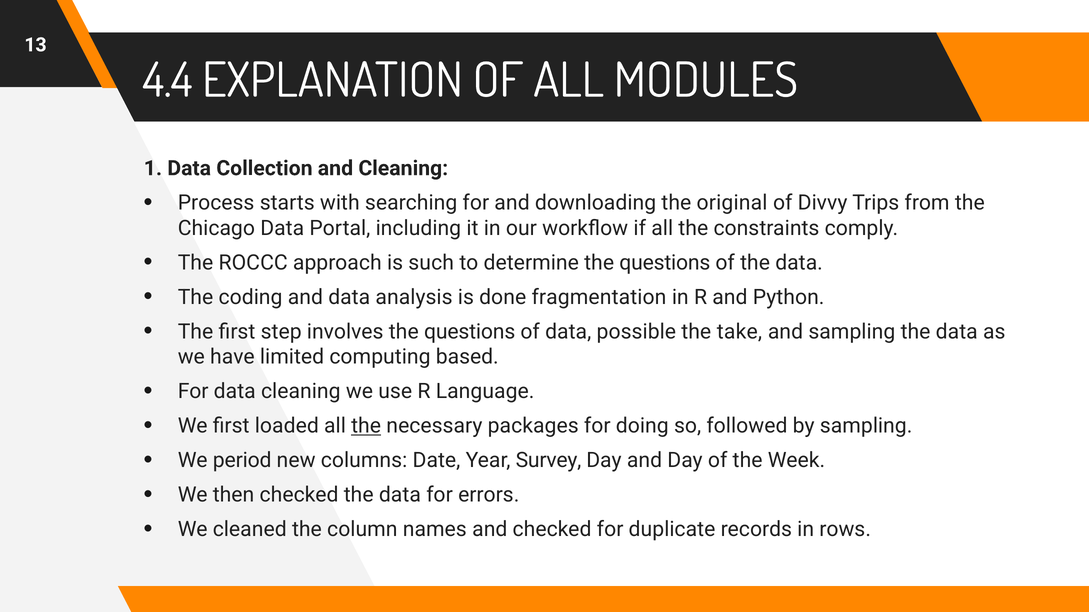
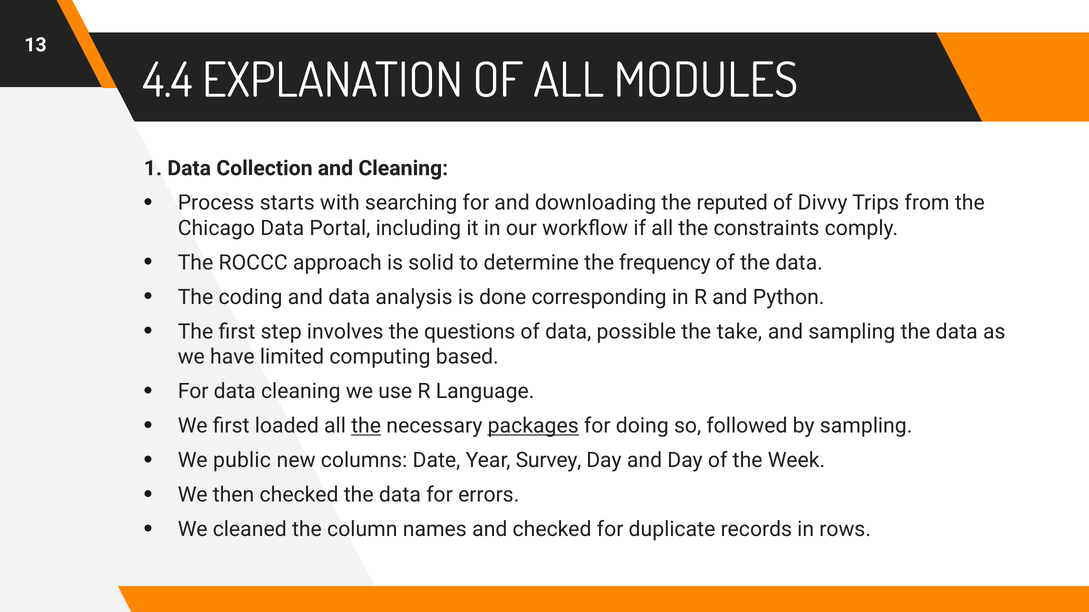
original: original -> reputed
such: such -> solid
determine the questions: questions -> frequency
fragmentation: fragmentation -> corresponding
packages underline: none -> present
period: period -> public
